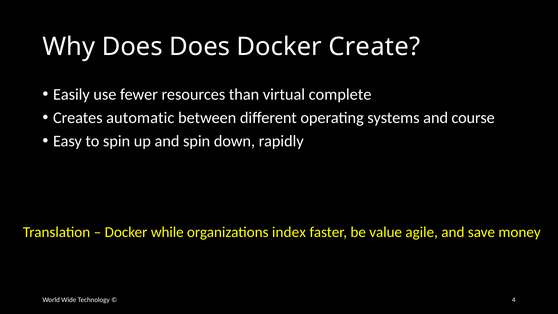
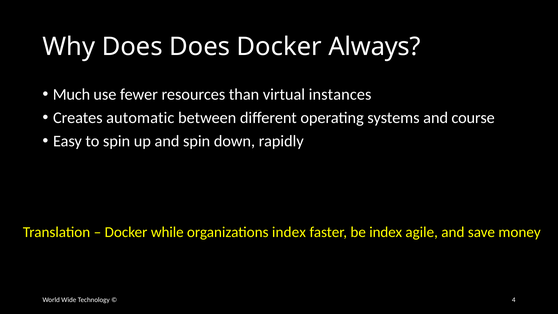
Create: Create -> Always
Easily: Easily -> Much
complete: complete -> instances
be value: value -> index
